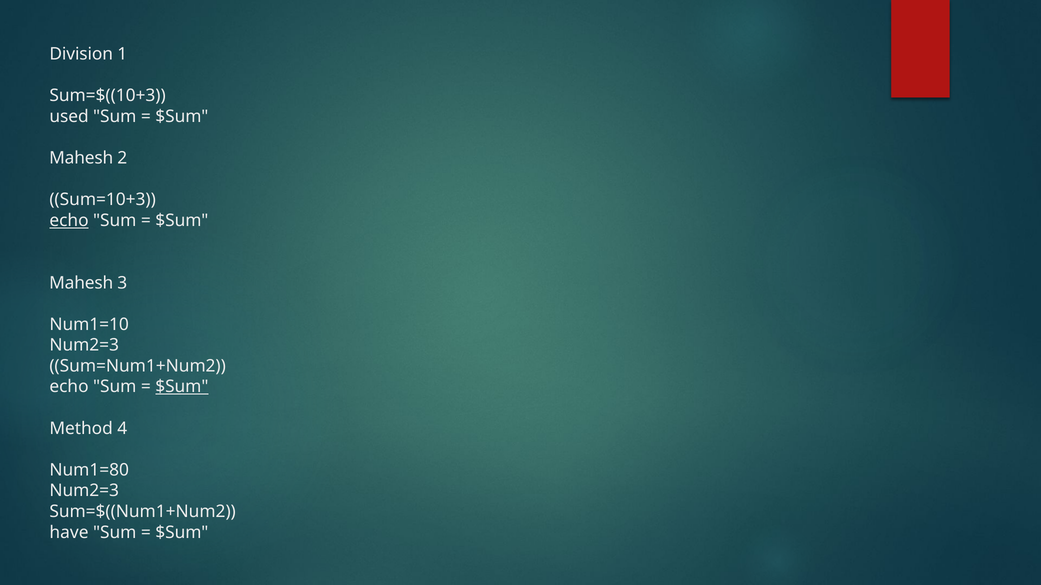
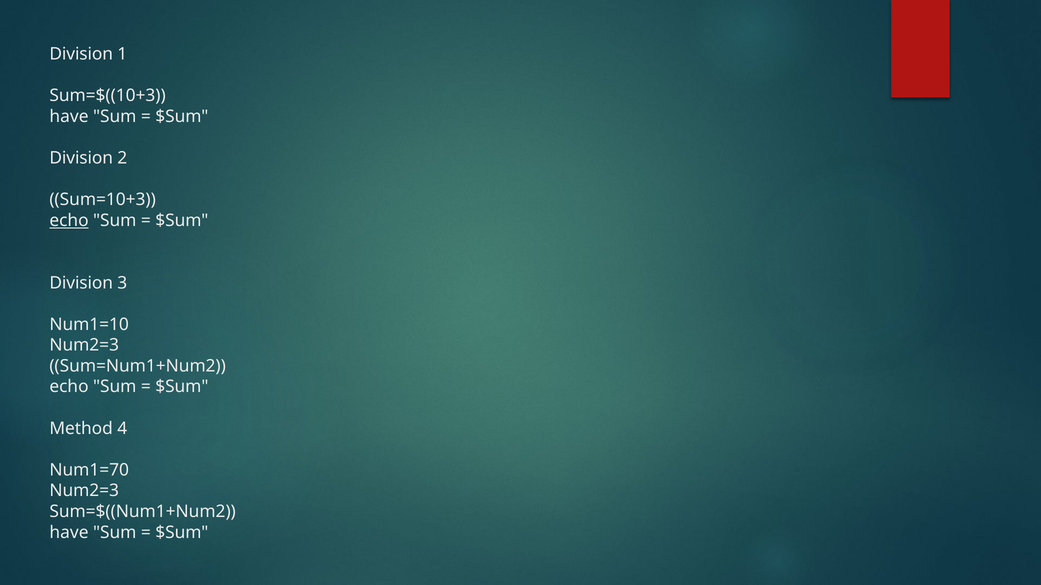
used at (69, 117): used -> have
Mahesh at (81, 158): Mahesh -> Division
Mahesh at (81, 283): Mahesh -> Division
$Sum at (182, 387) underline: present -> none
Num1=80: Num1=80 -> Num1=70
